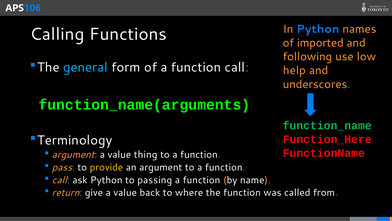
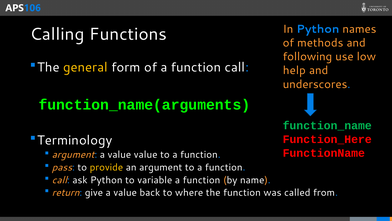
imported: imported -> methods
general colour: light blue -> yellow
value thing: thing -> value
passing: passing -> variable
